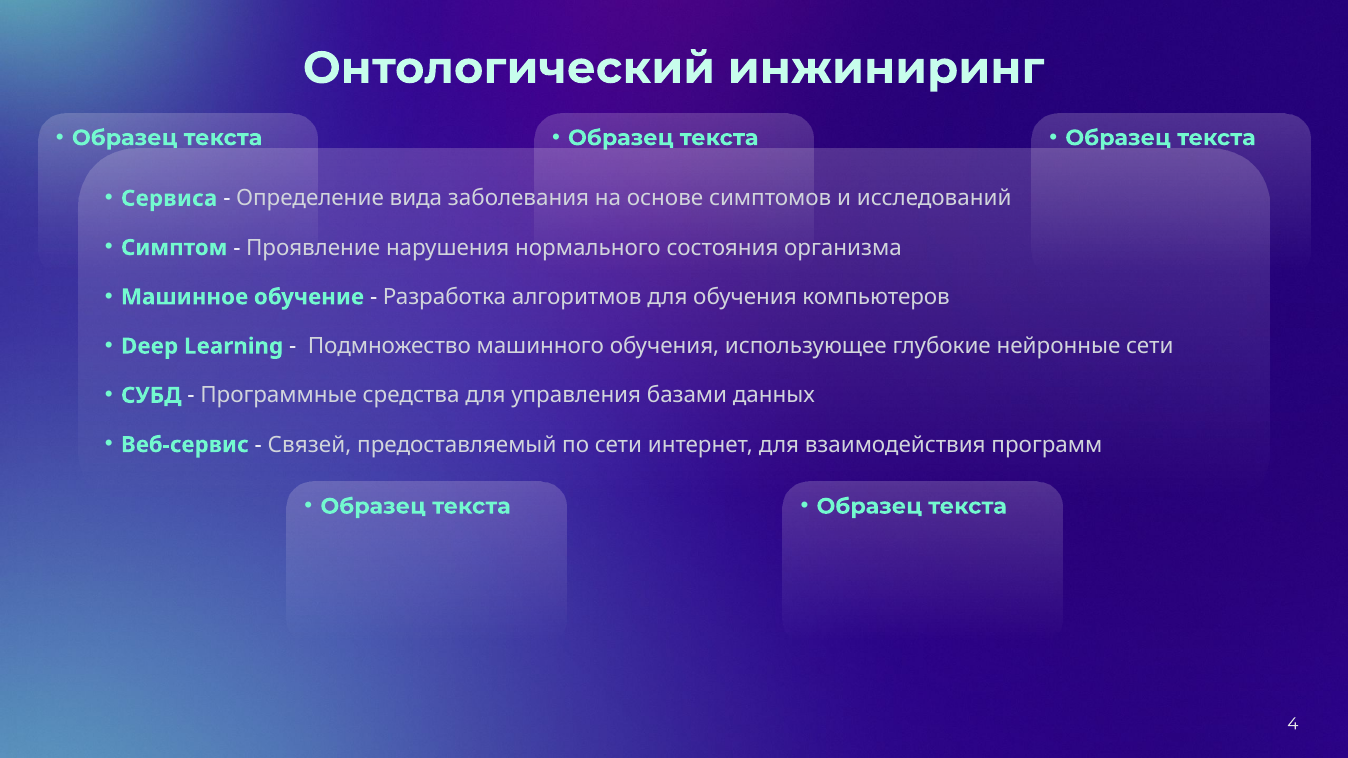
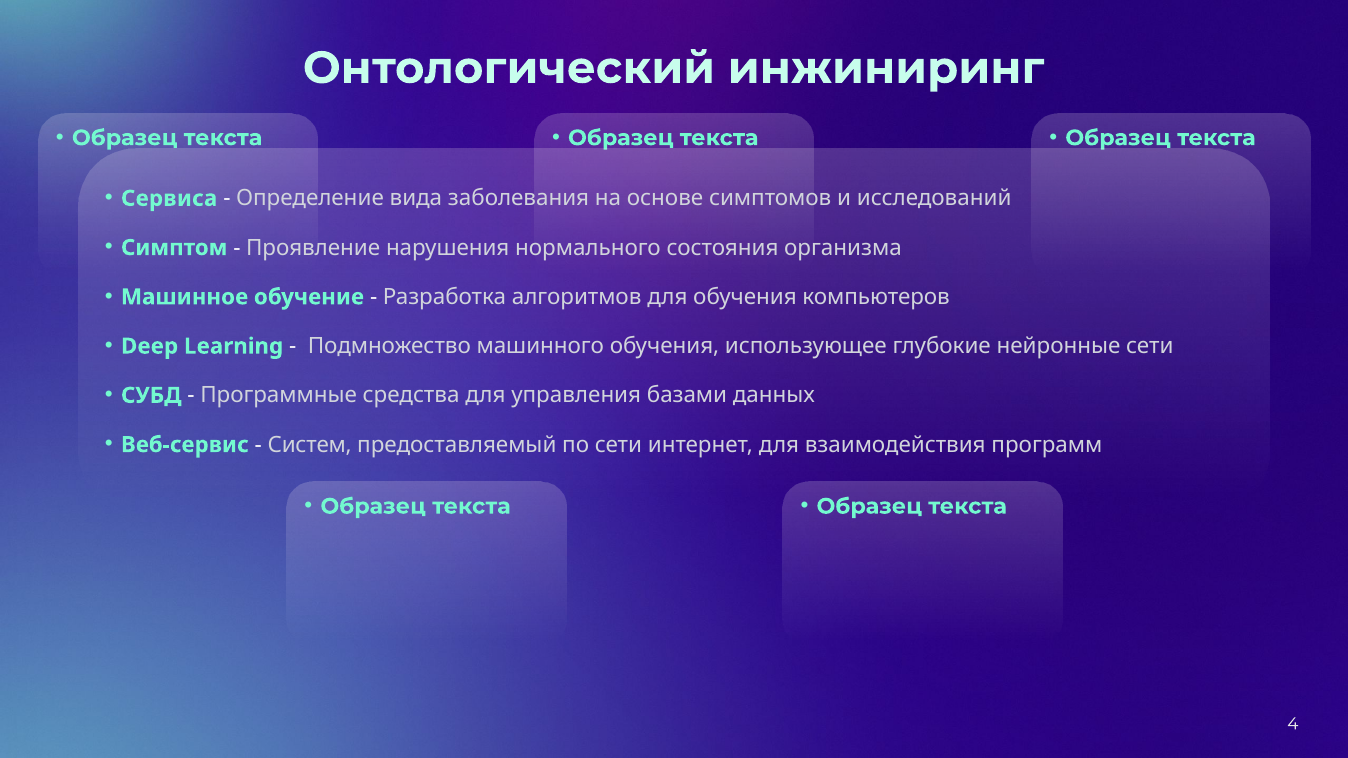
Связей: Связей -> Систем
